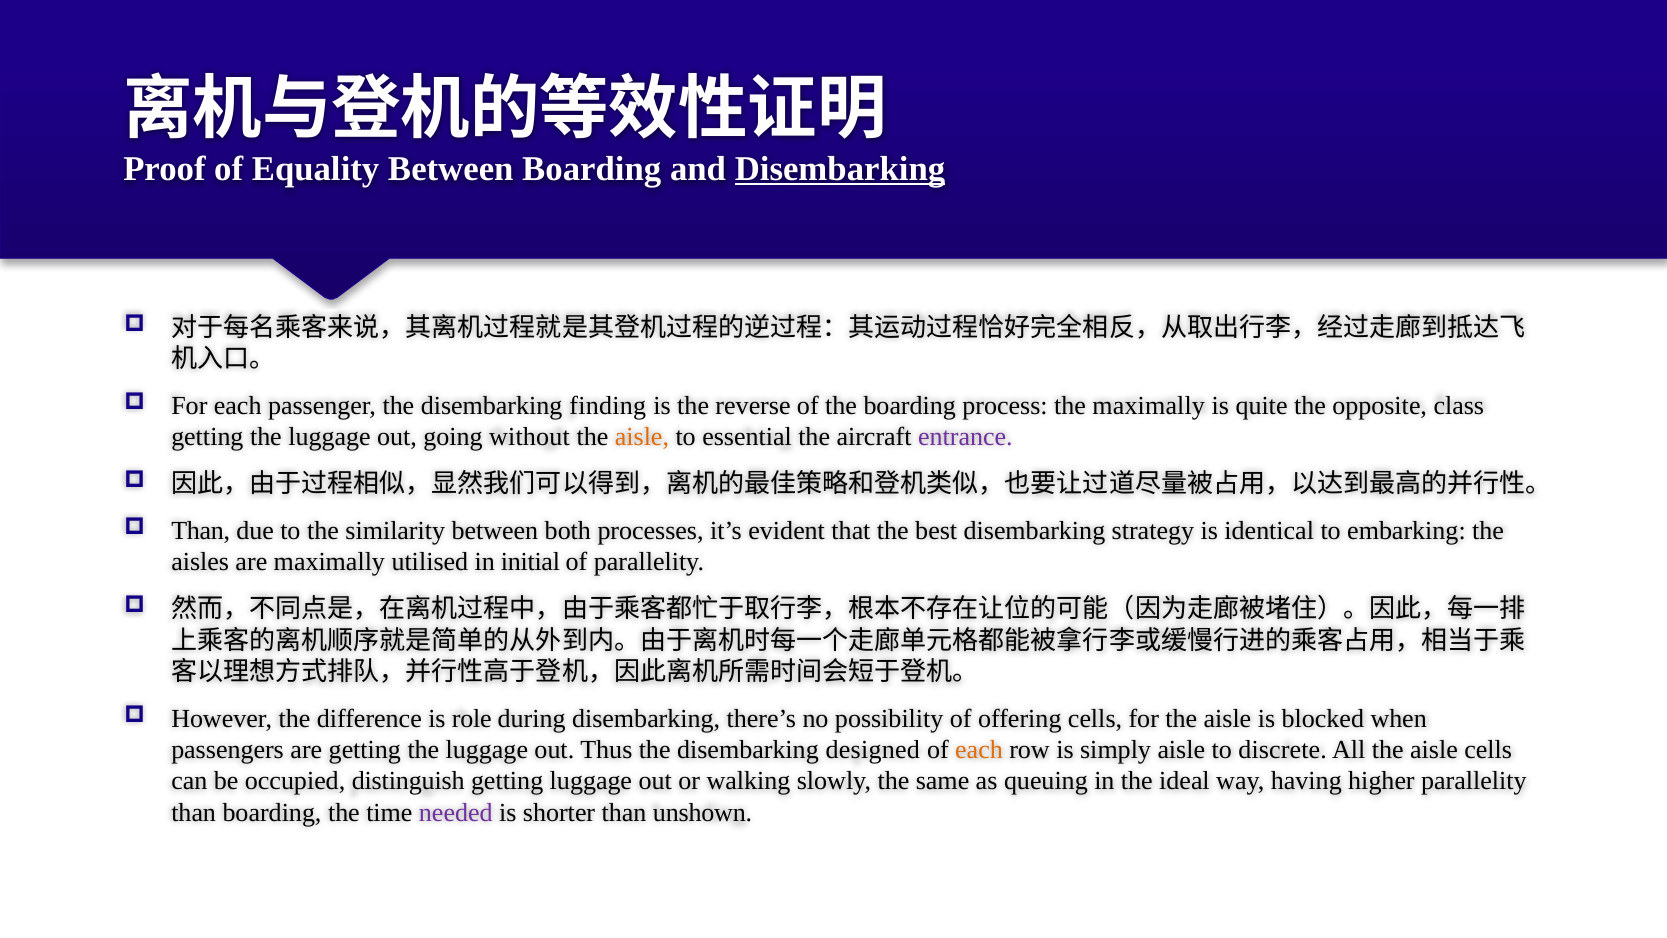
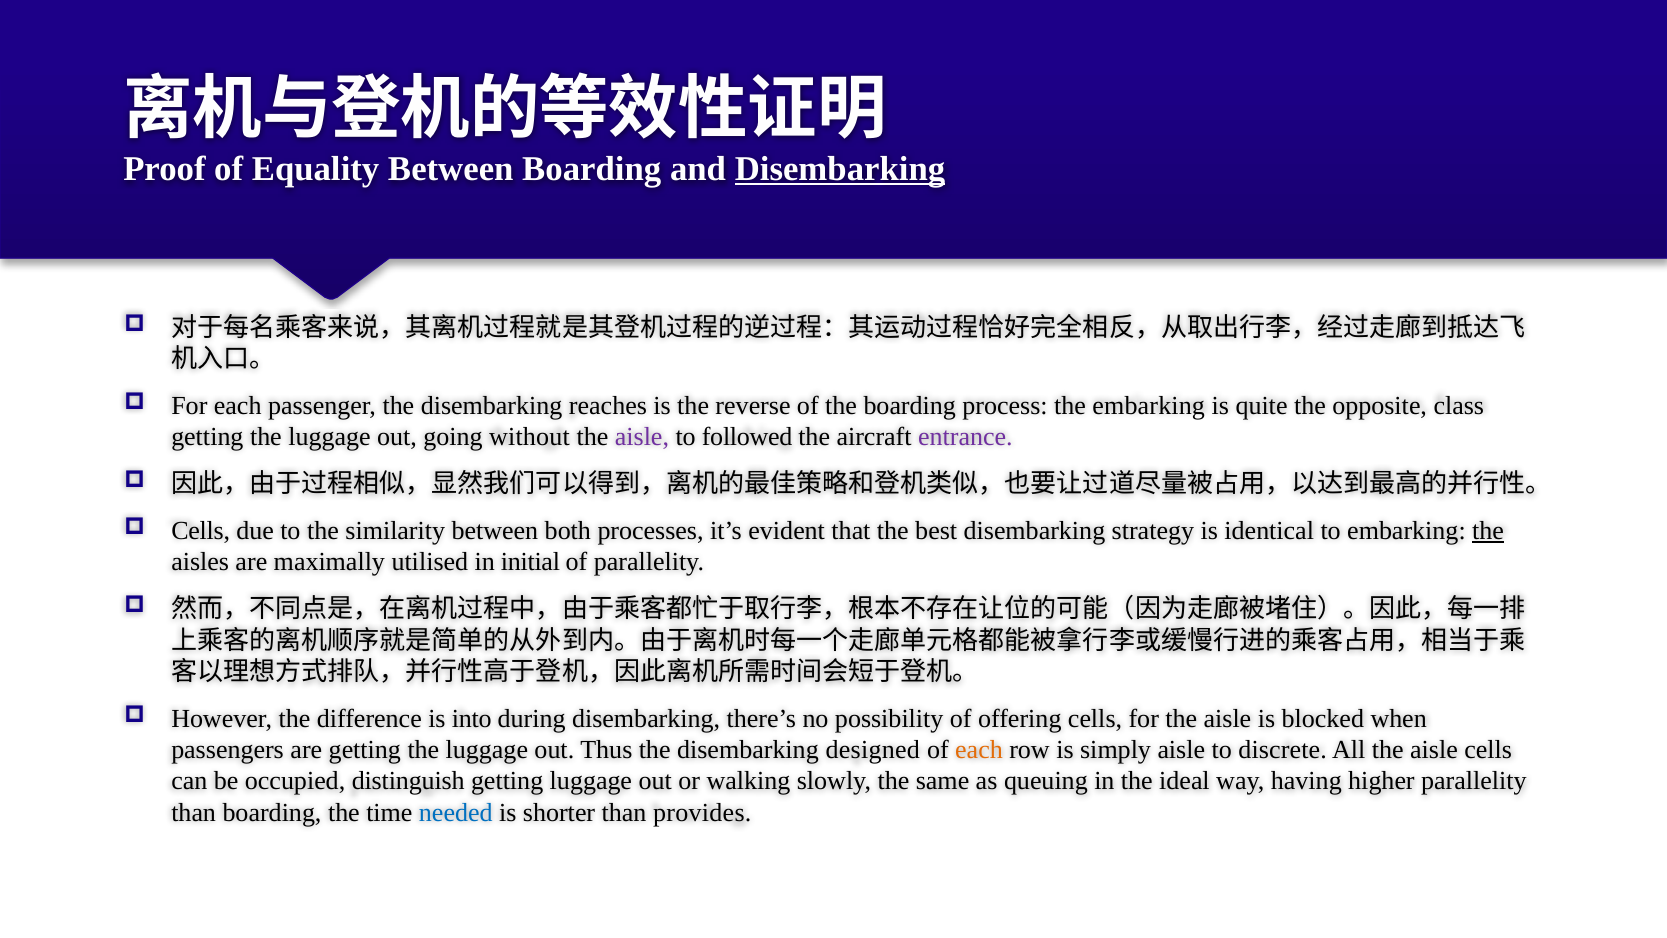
finding: finding -> reaches
the maximally: maximally -> embarking
aisle at (642, 437) colour: orange -> purple
essential: essential -> followed
Than at (201, 531): Than -> Cells
the at (1488, 531) underline: none -> present
role: role -> into
needed colour: purple -> blue
unshown: unshown -> provides
